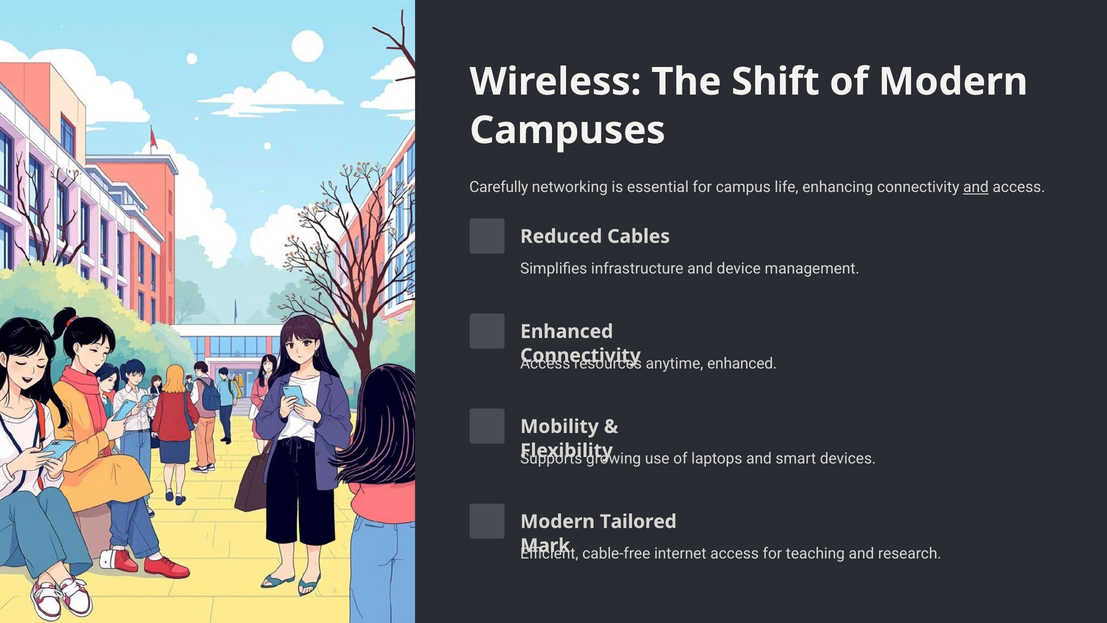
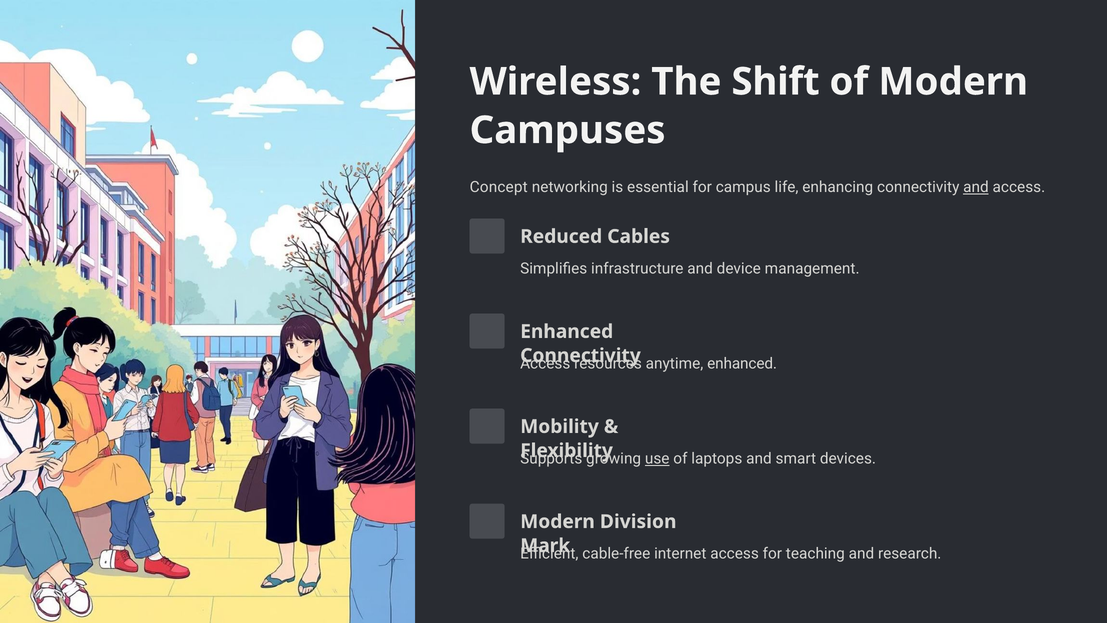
Carefully: Carefully -> Concept
use underline: none -> present
Tailored: Tailored -> Division
